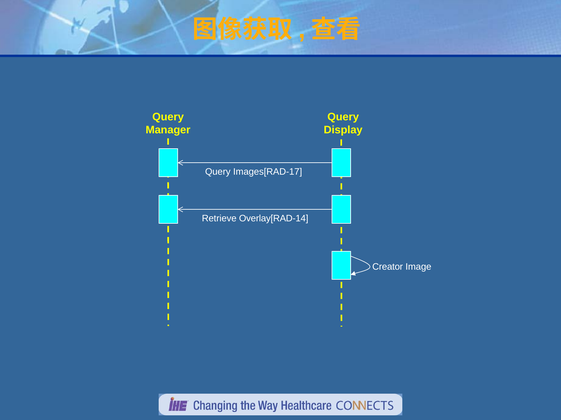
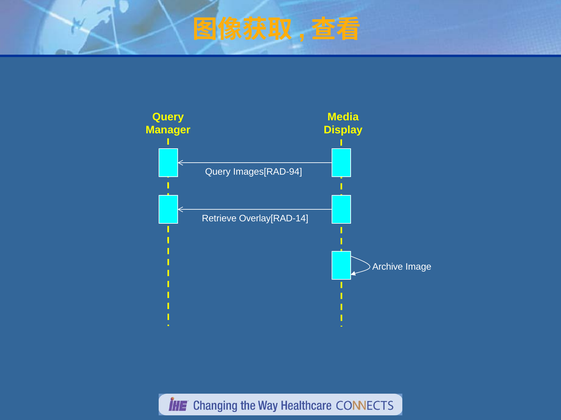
Query at (343, 117): Query -> Media
Images[RAD-17: Images[RAD-17 -> Images[RAD-94
Creator: Creator -> Archive
